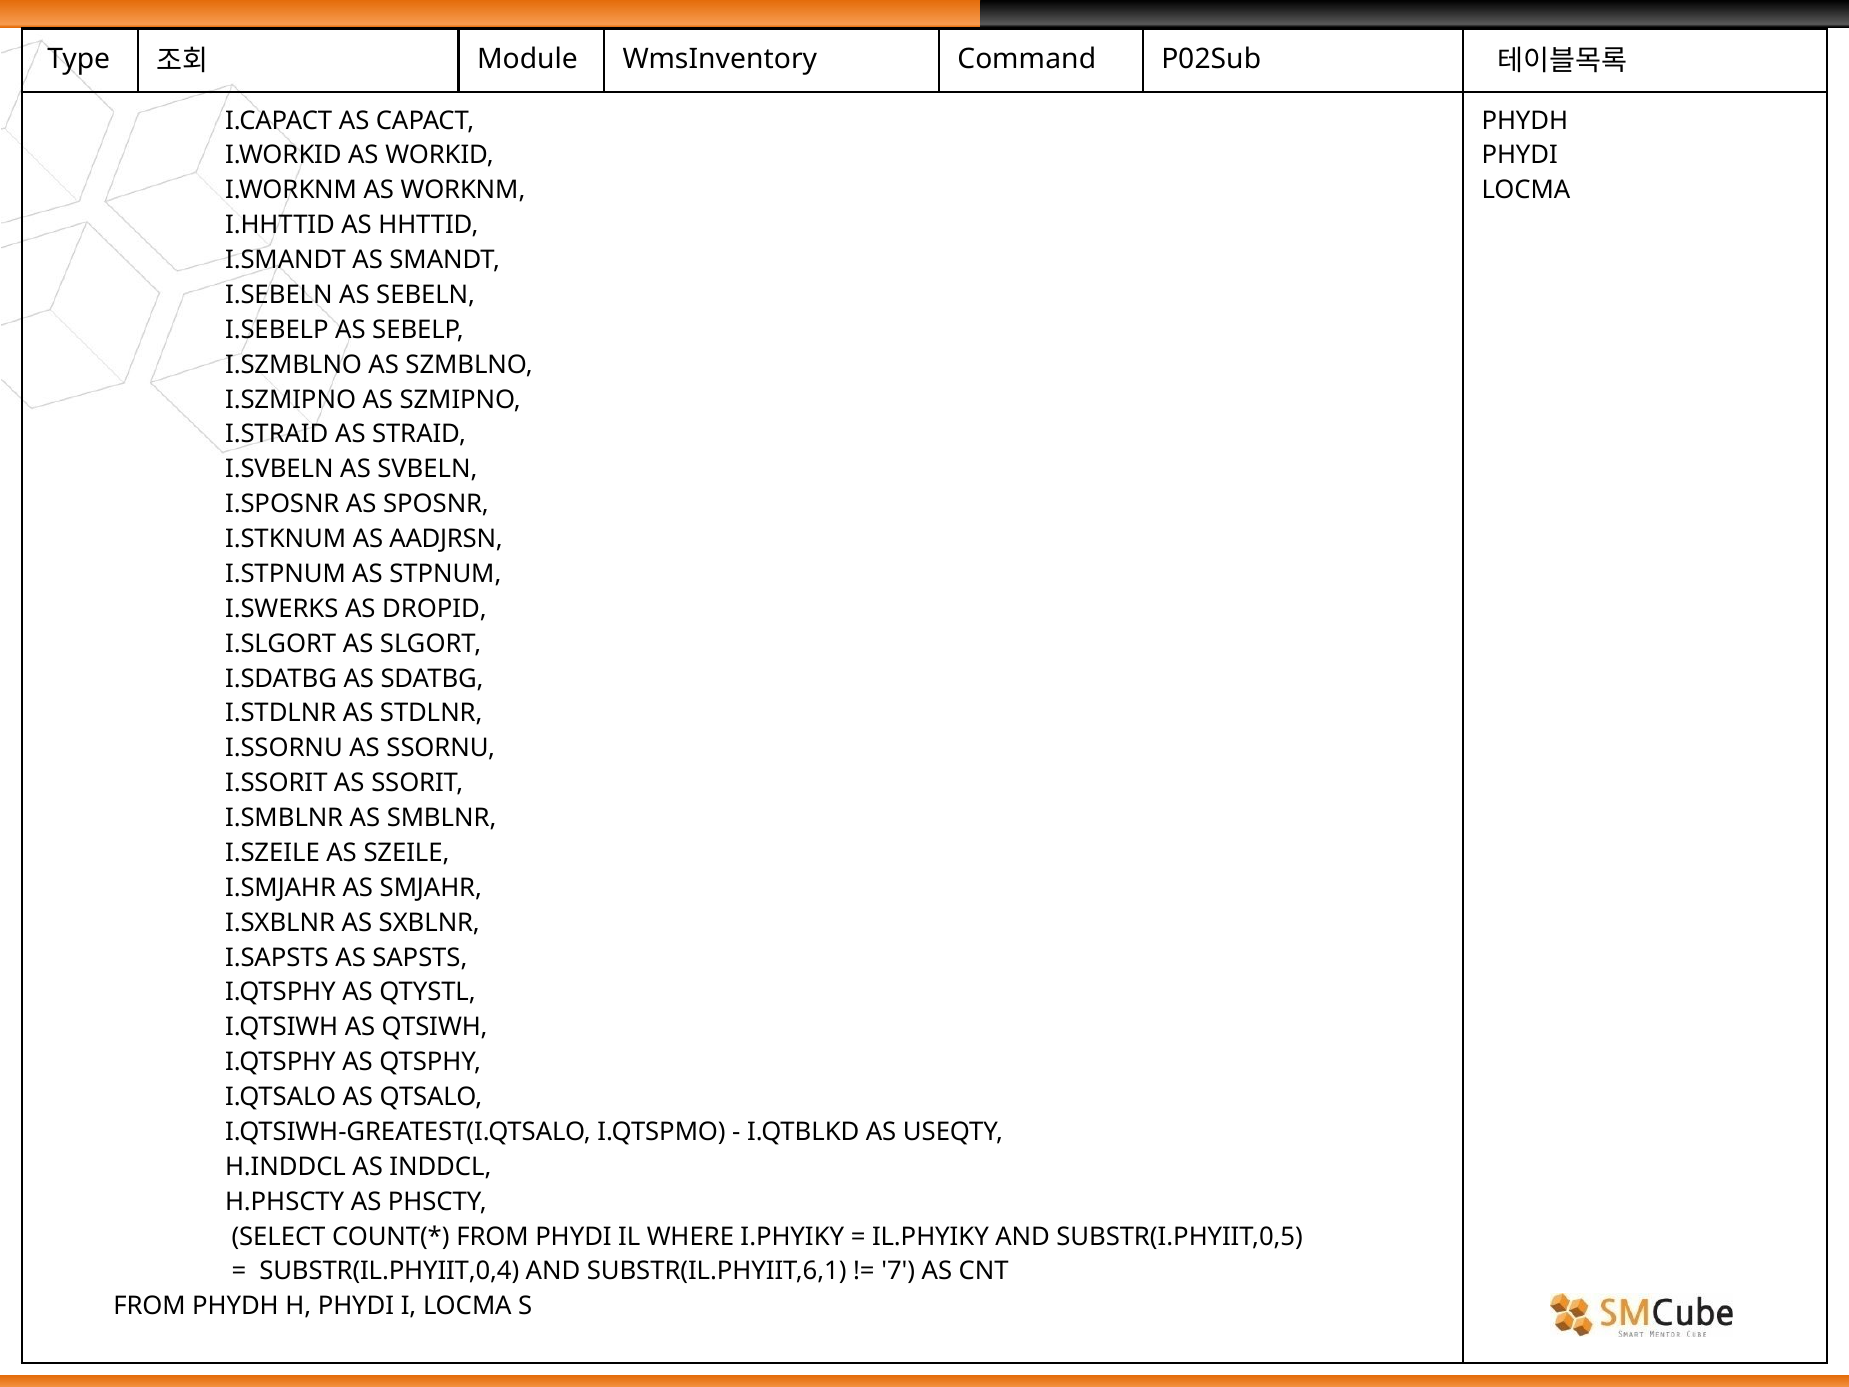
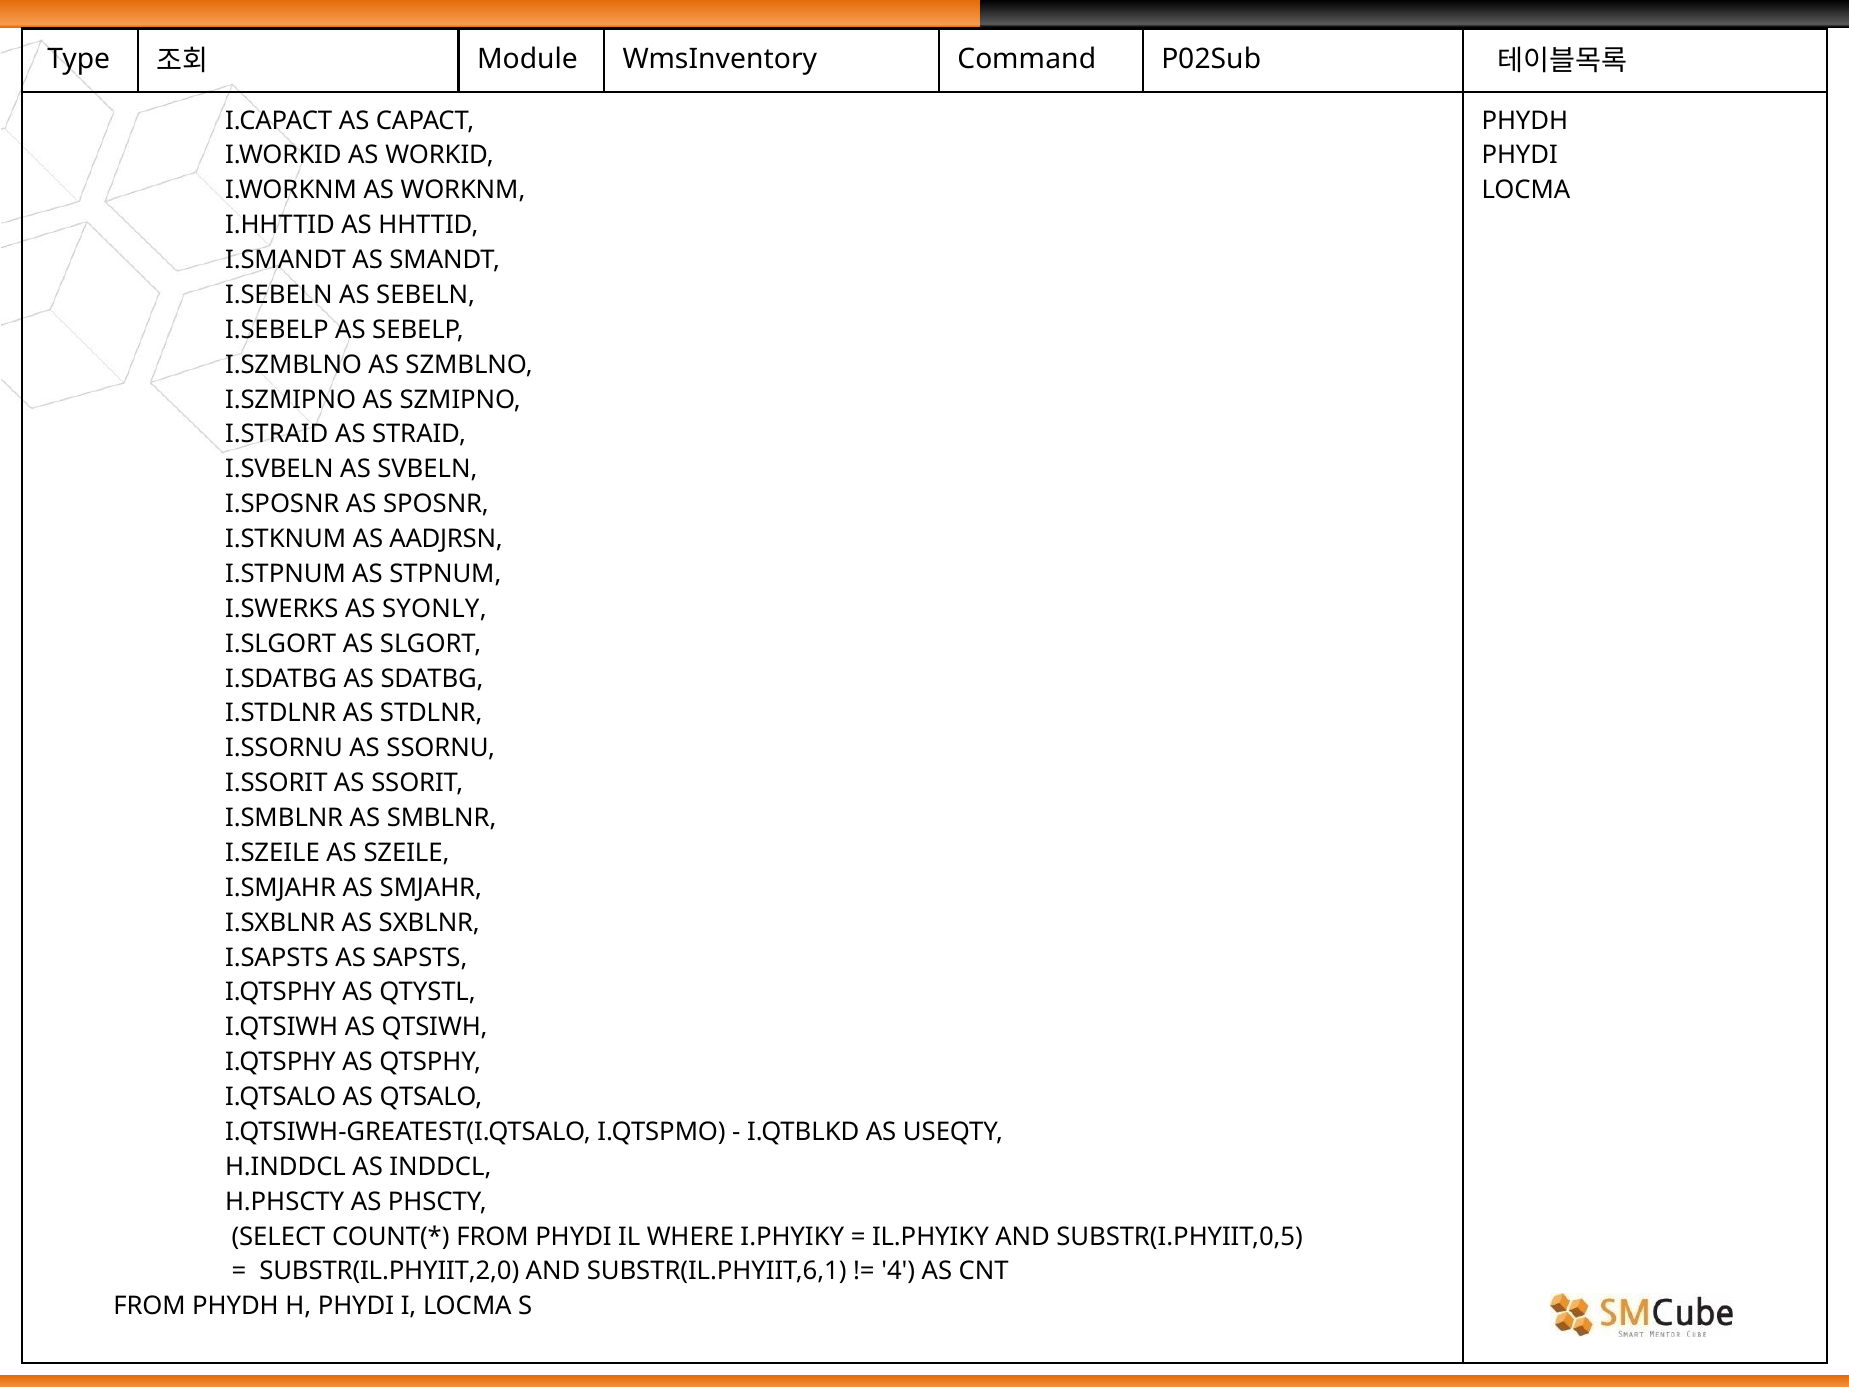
DROPID: DROPID -> SYONLY
SUBSTR(IL.PHYIIT,0,4: SUBSTR(IL.PHYIIT,0,4 -> SUBSTR(IL.PHYIIT,2,0
7: 7 -> 4
